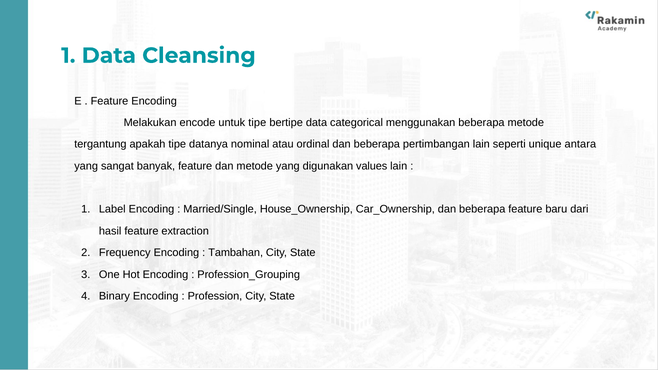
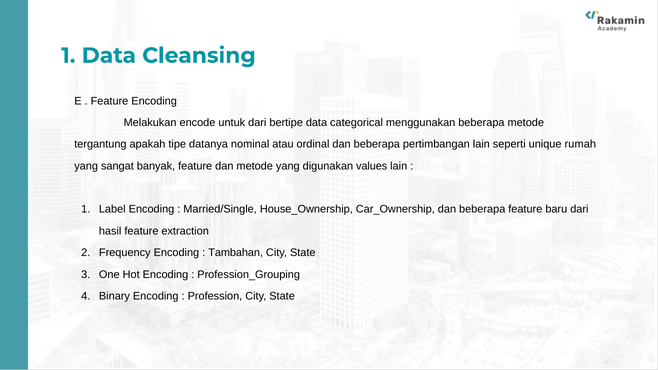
untuk tipe: tipe -> dari
antara: antara -> rumah
